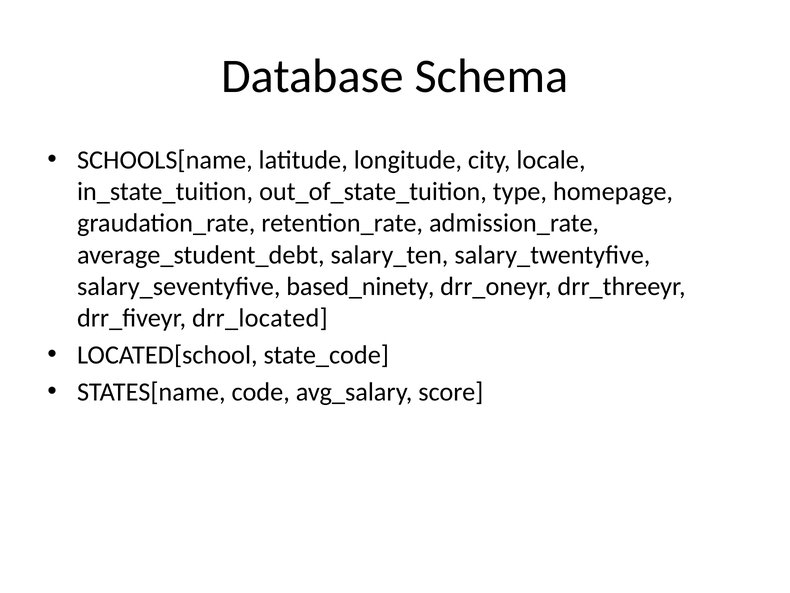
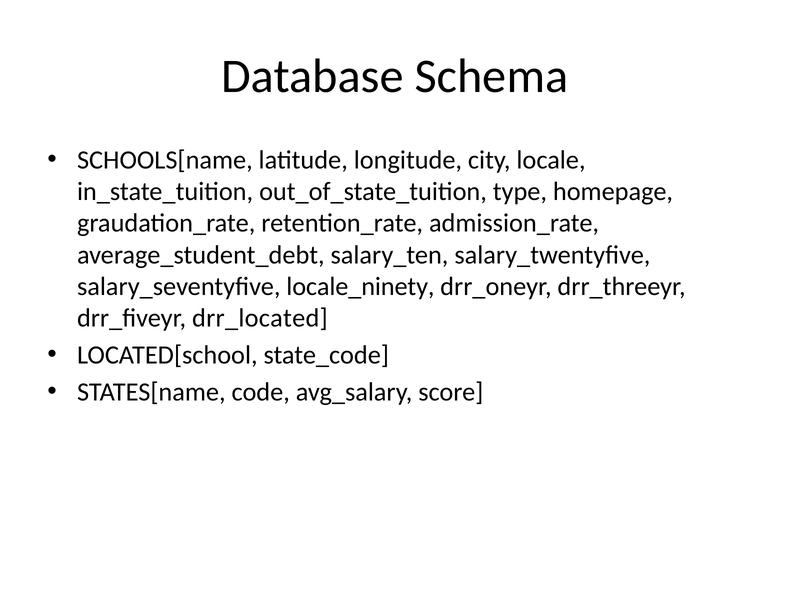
based_ninety: based_ninety -> locale_ninety
